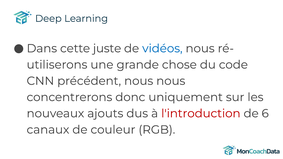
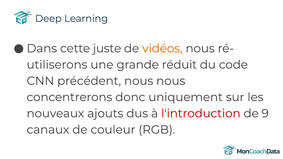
vidéos colour: blue -> orange
chose: chose -> réduit
6: 6 -> 9
